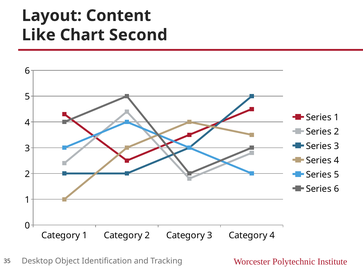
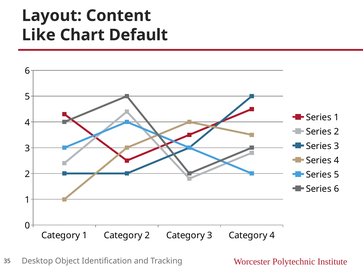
Second: Second -> Default
